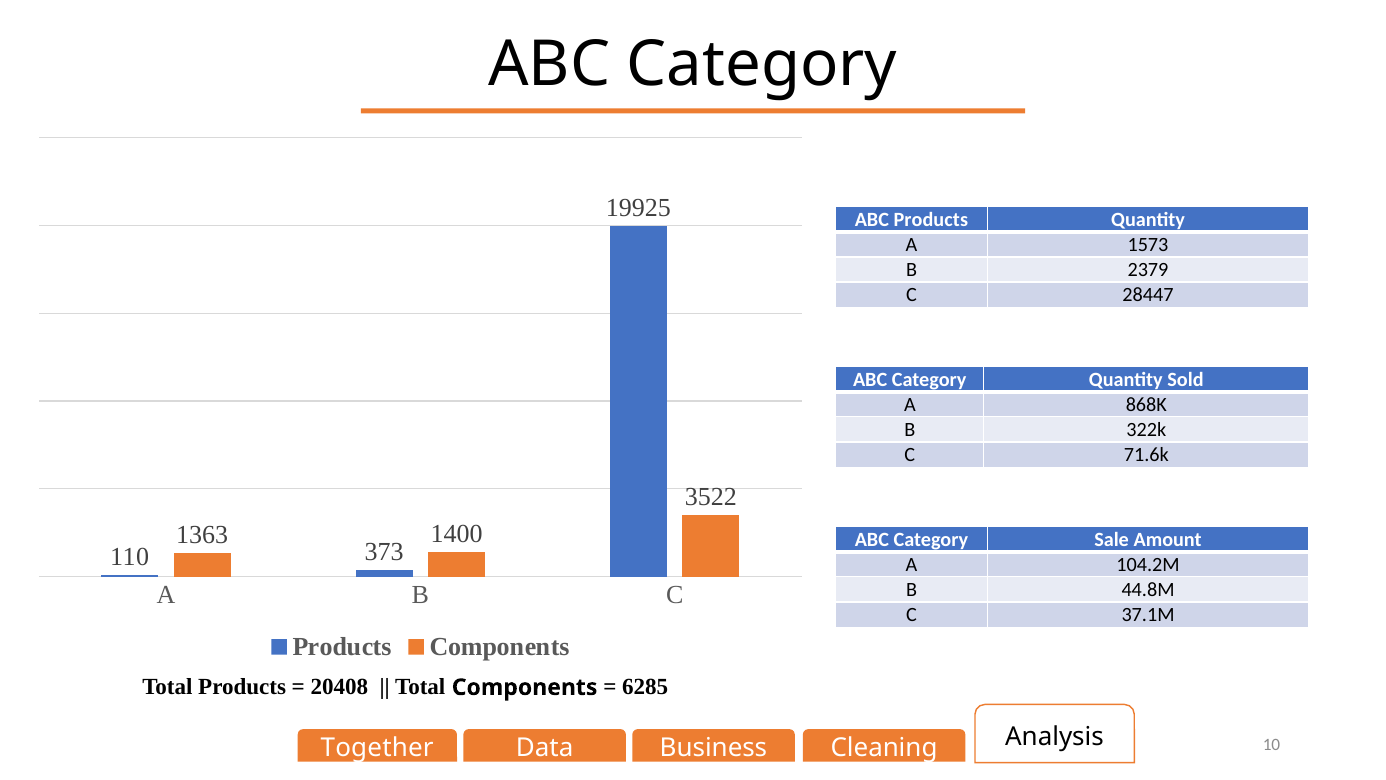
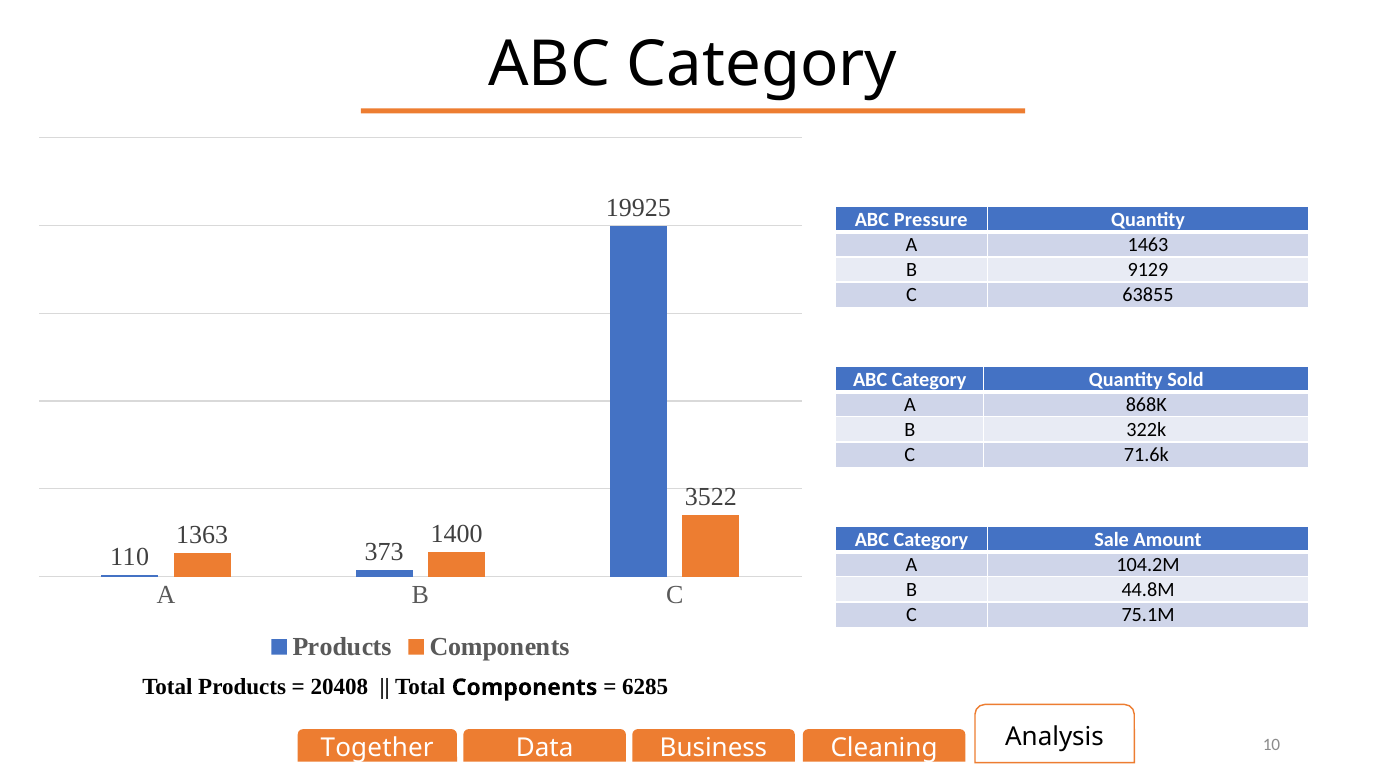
ABC Products: Products -> Pressure
1573: 1573 -> 1463
2379: 2379 -> 9129
28447: 28447 -> 63855
37.1M: 37.1M -> 75.1M
